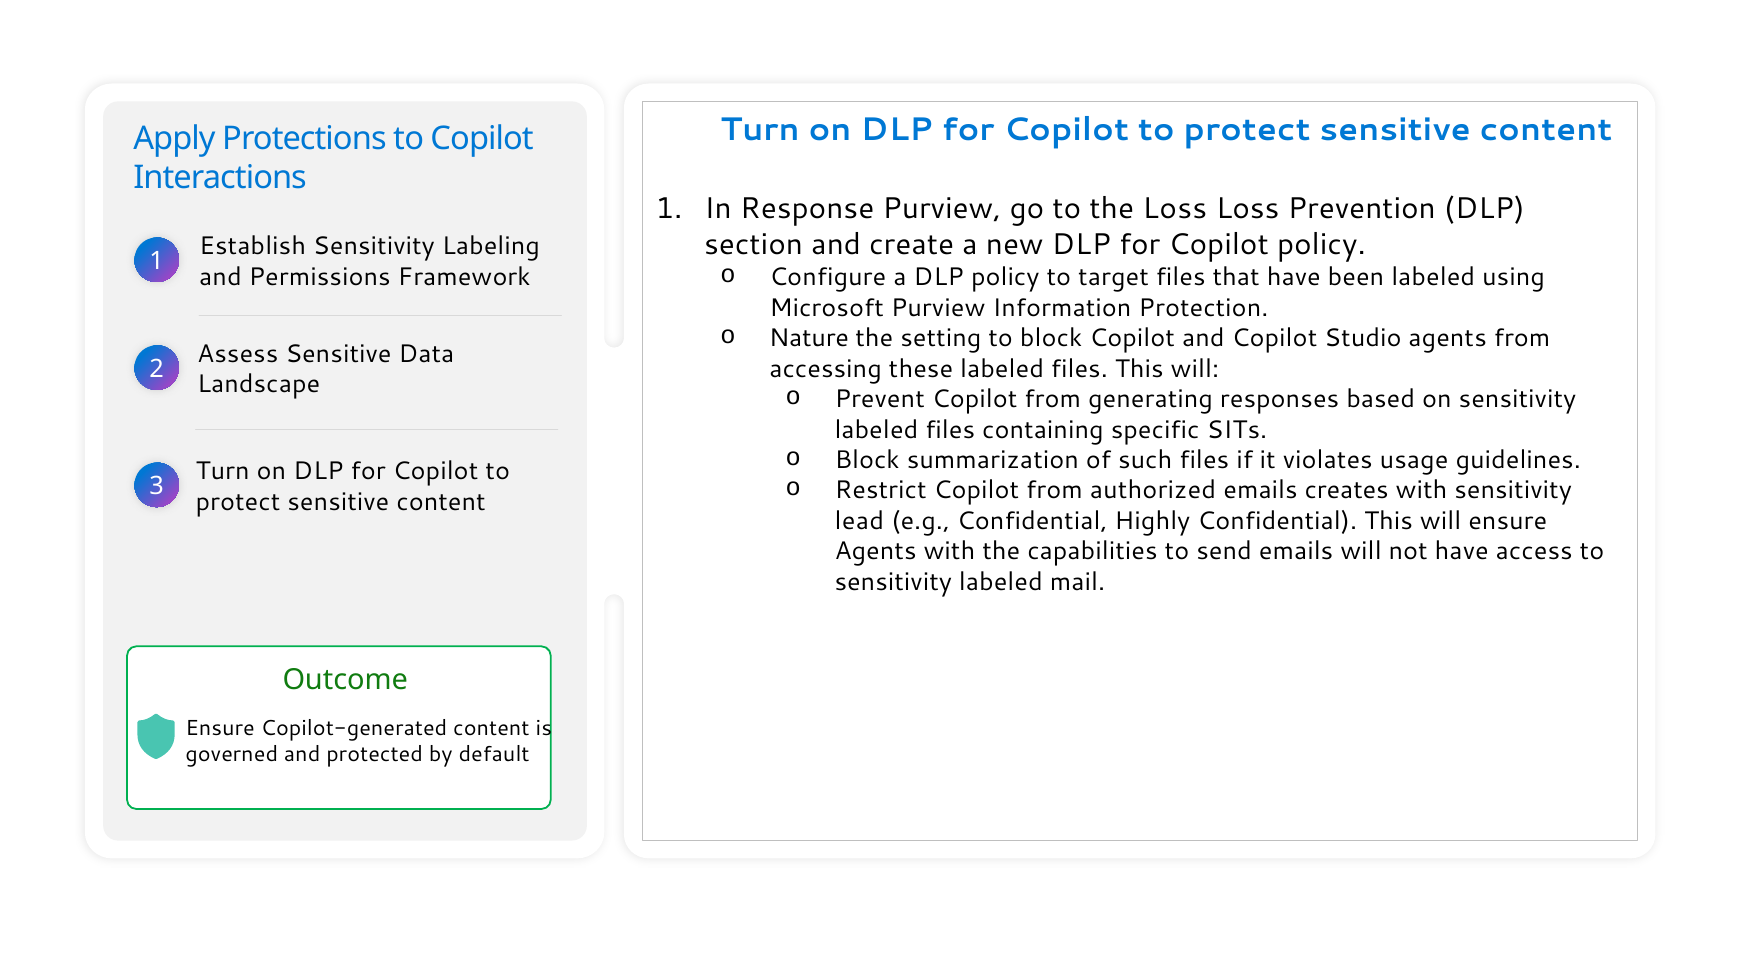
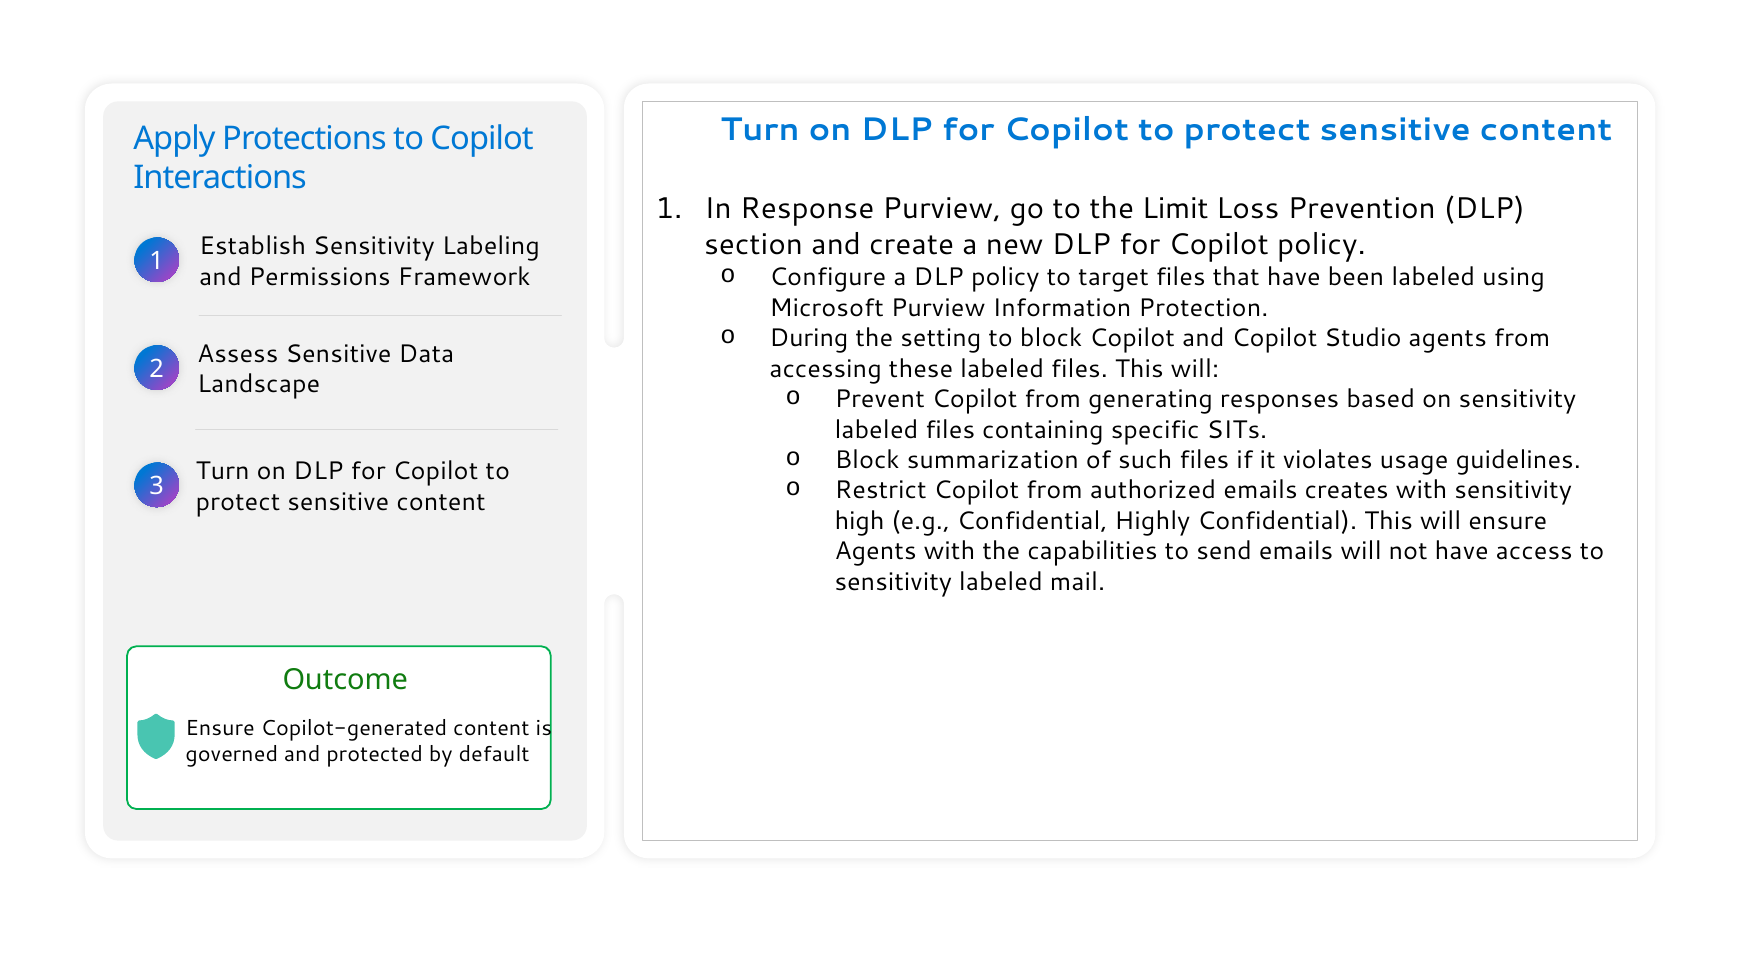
the Loss: Loss -> Limit
Nature: Nature -> During
lead: lead -> high
